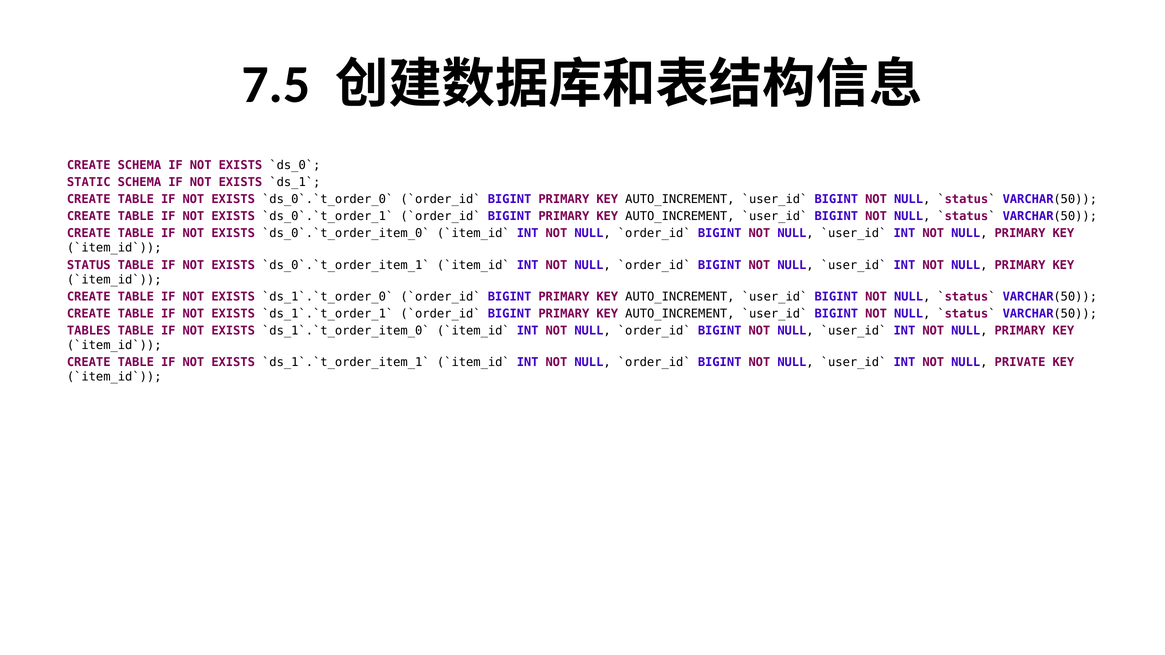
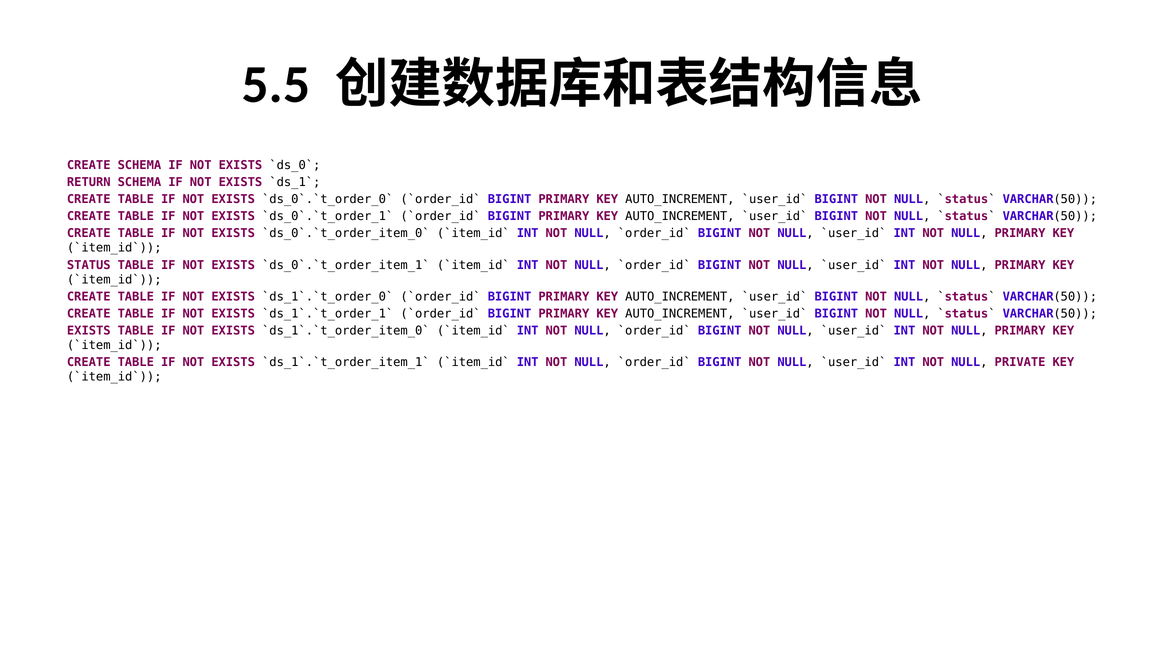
7.5: 7.5 -> 5.5
STATIC: STATIC -> RETURN
TABLES at (89, 331): TABLES -> EXISTS
